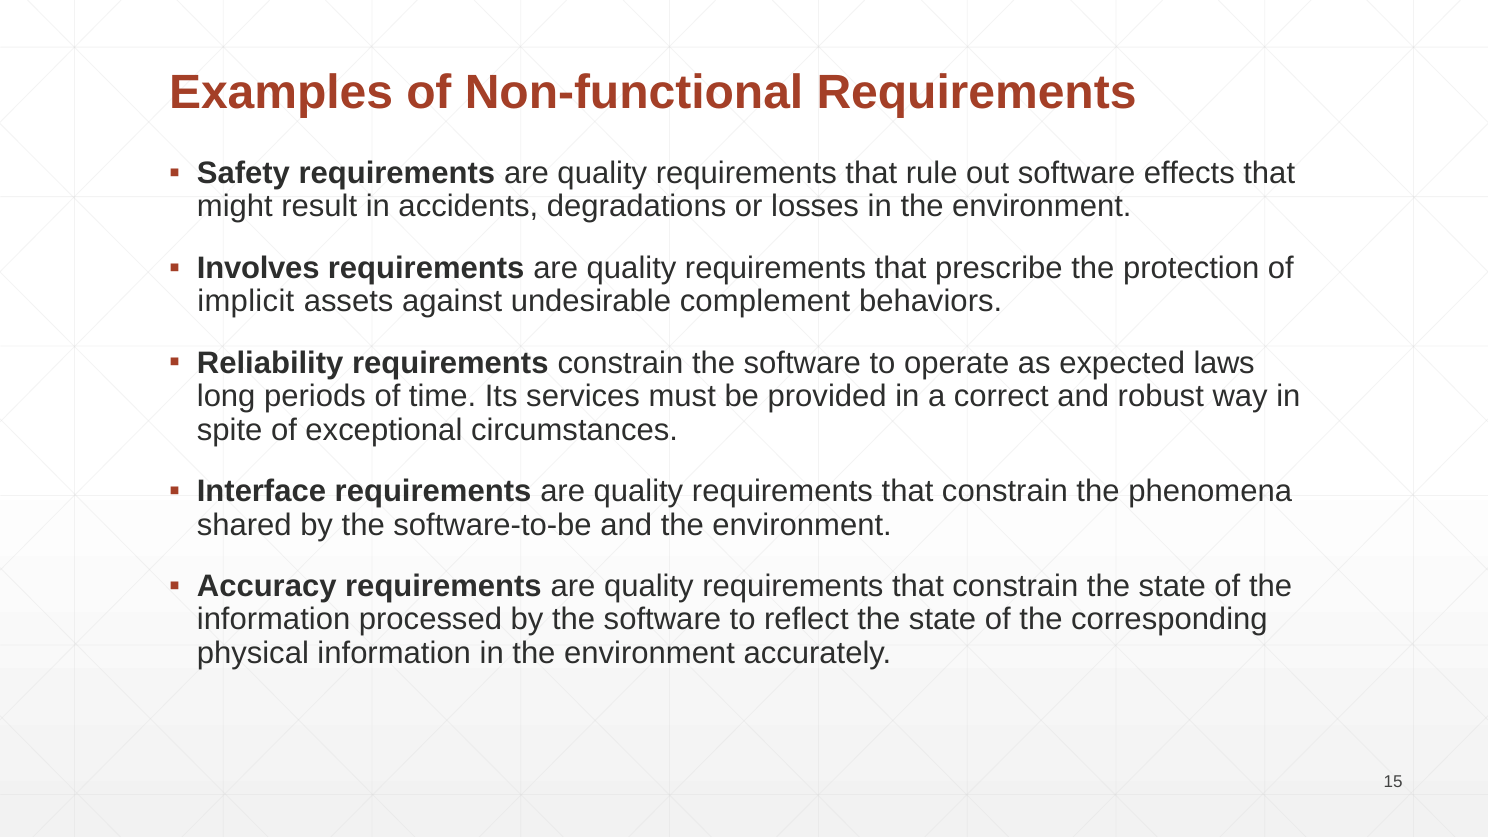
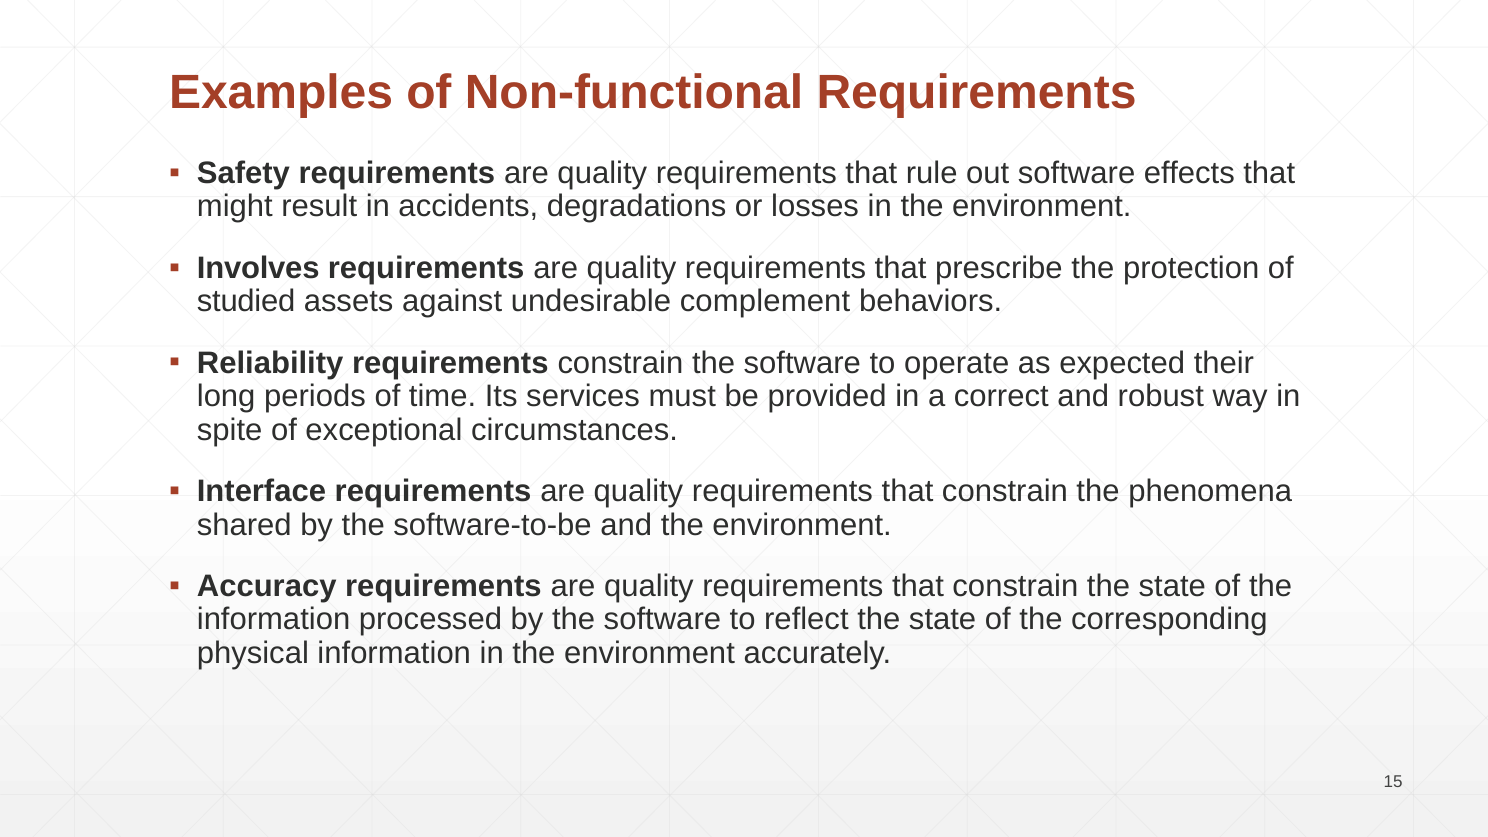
implicit: implicit -> studied
laws: laws -> their
